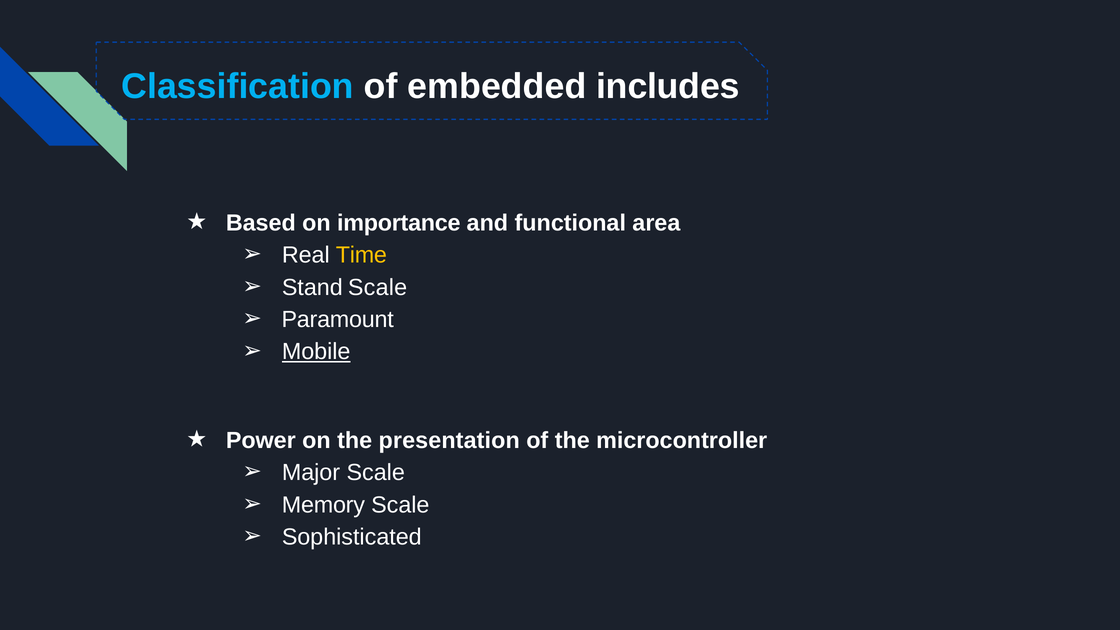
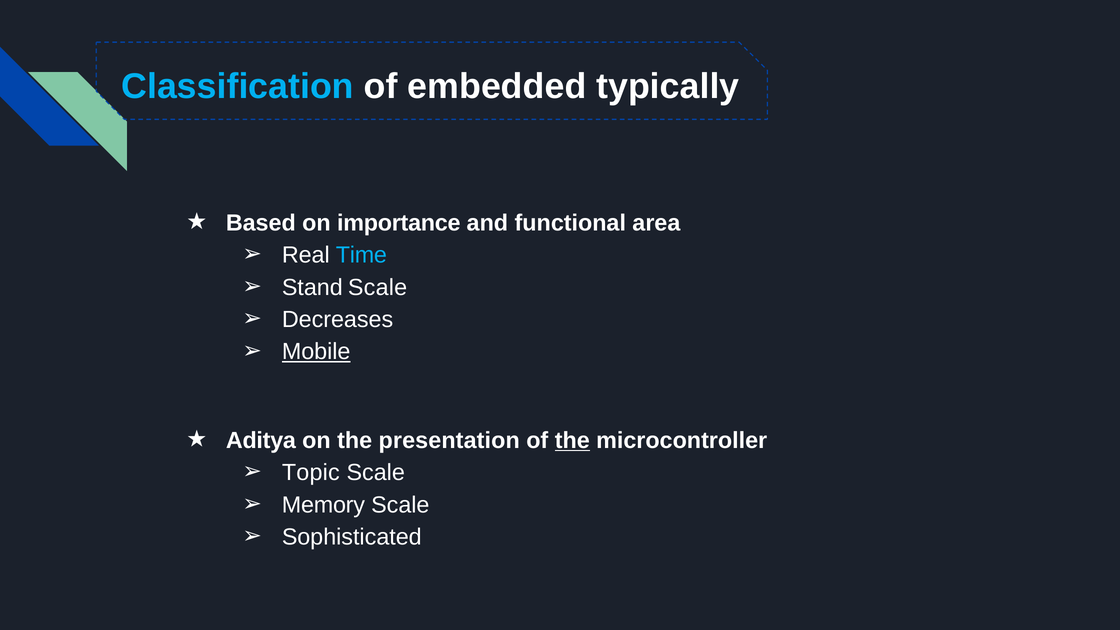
includes: includes -> typically
Time colour: yellow -> light blue
Paramount: Paramount -> Decreases
Power: Power -> Aditya
the at (572, 440) underline: none -> present
Major: Major -> Topic
